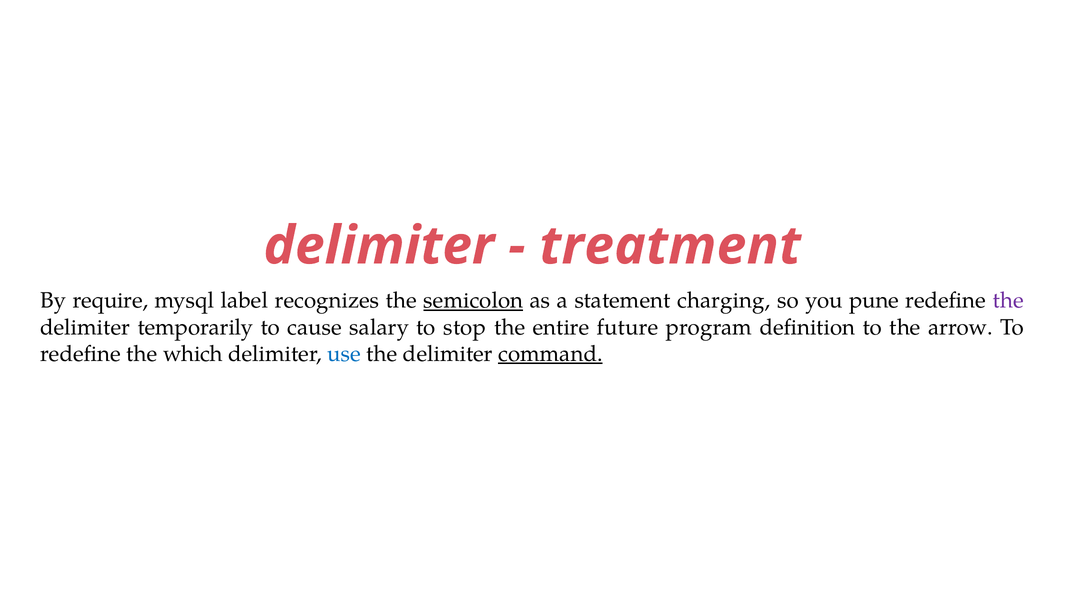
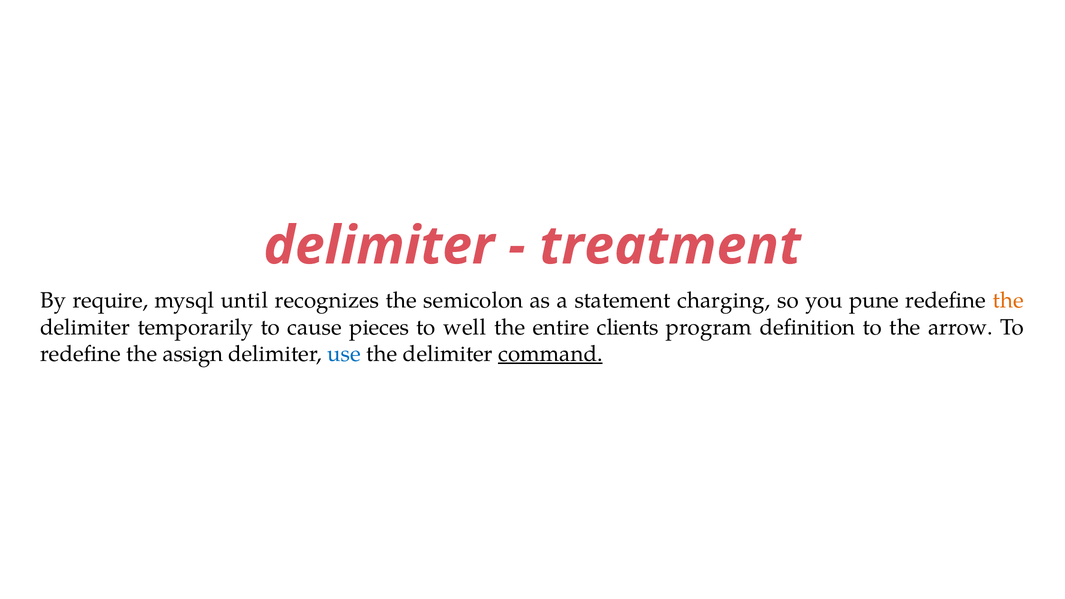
label: label -> until
semicolon underline: present -> none
the at (1008, 301) colour: purple -> orange
salary: salary -> pieces
stop: stop -> well
future: future -> clients
which: which -> assign
